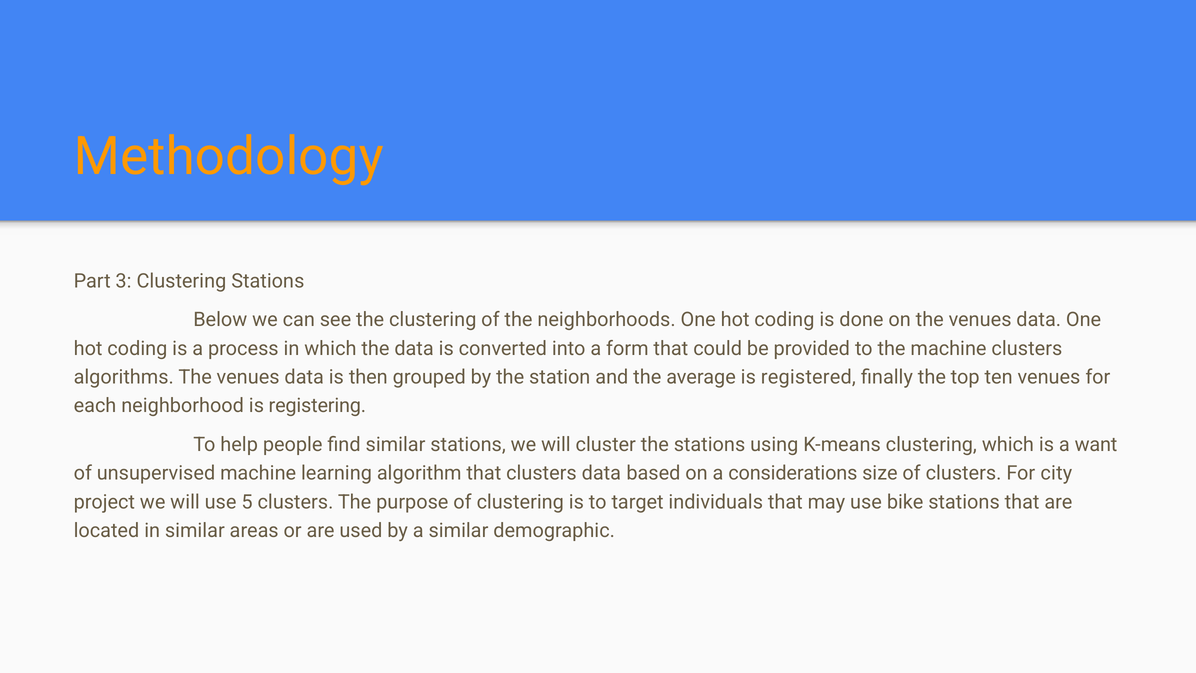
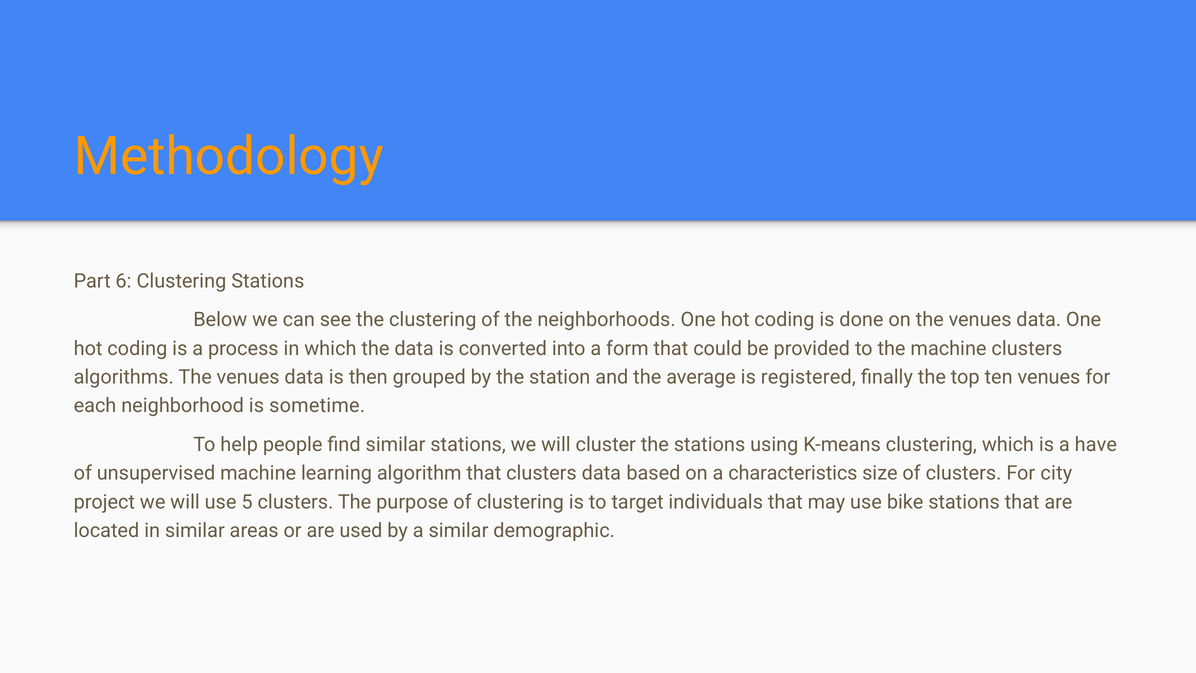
3: 3 -> 6
registering: registering -> sometime
want: want -> have
considerations: considerations -> characteristics
